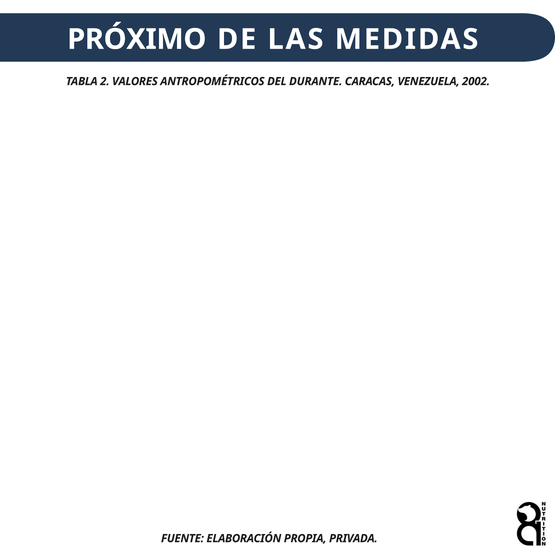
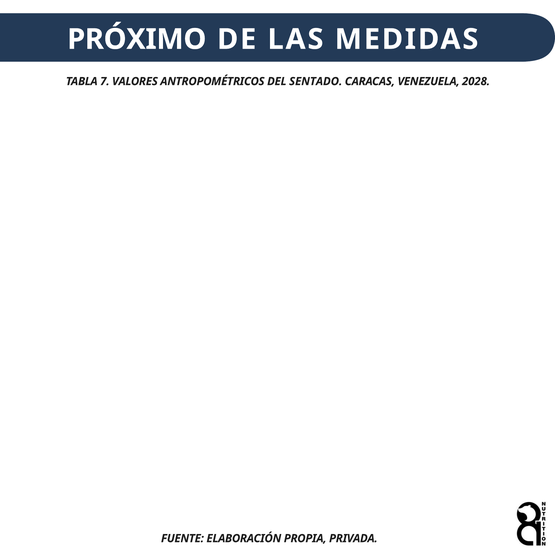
2: 2 -> 7
DURANTE: DURANTE -> SENTADO
2002: 2002 -> 2028
